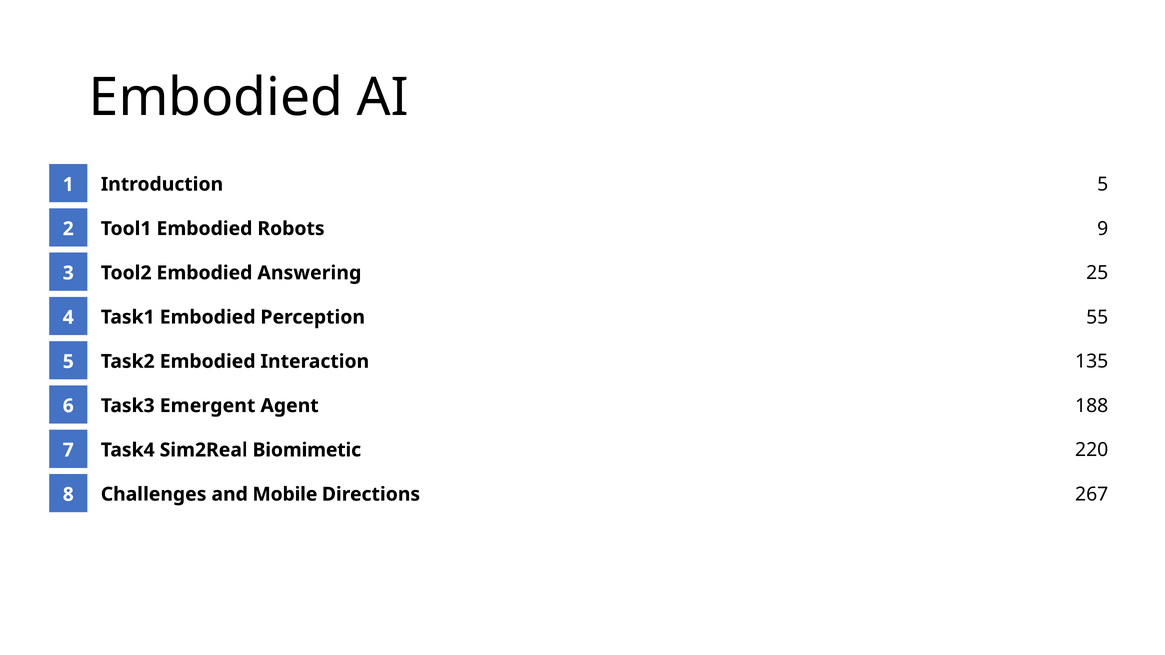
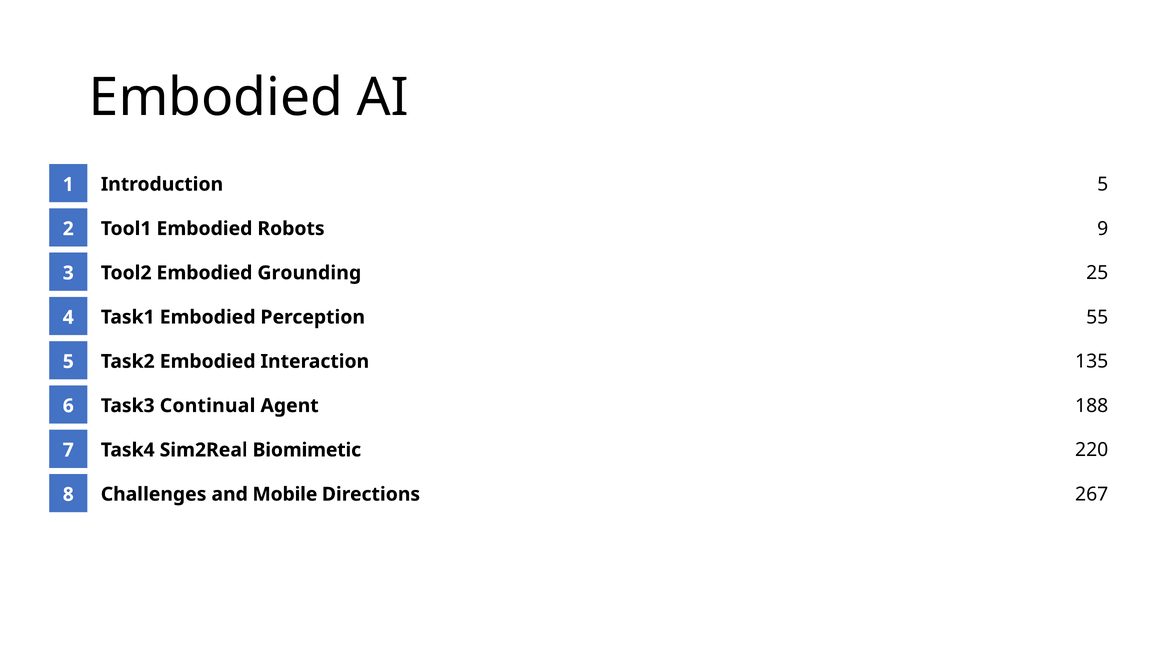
Answering: Answering -> Grounding
Emergent: Emergent -> Continual
